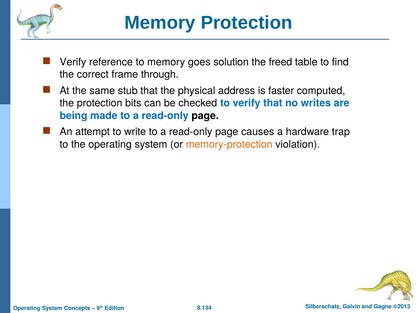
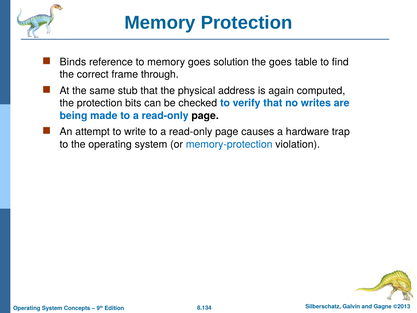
Verify at (73, 62): Verify -> Binds
the freed: freed -> goes
faster: faster -> again
memory-protection colour: orange -> blue
